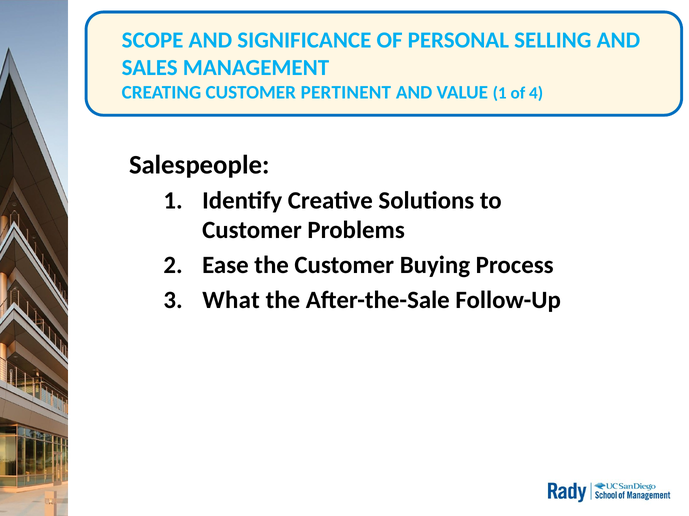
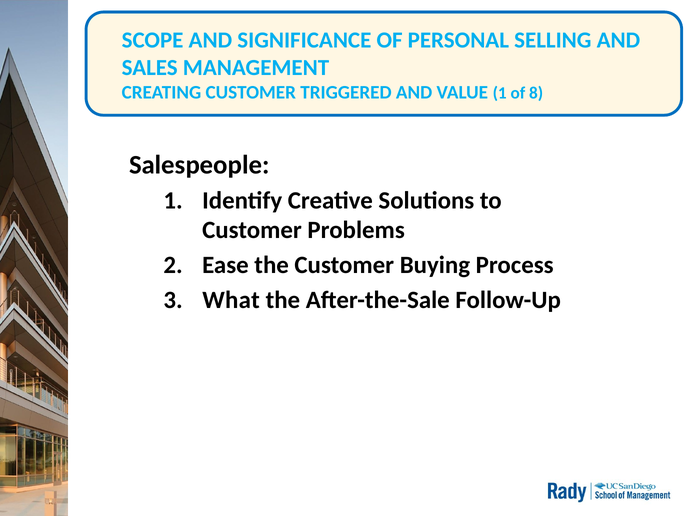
PERTINENT: PERTINENT -> TRIGGERED
4: 4 -> 8
